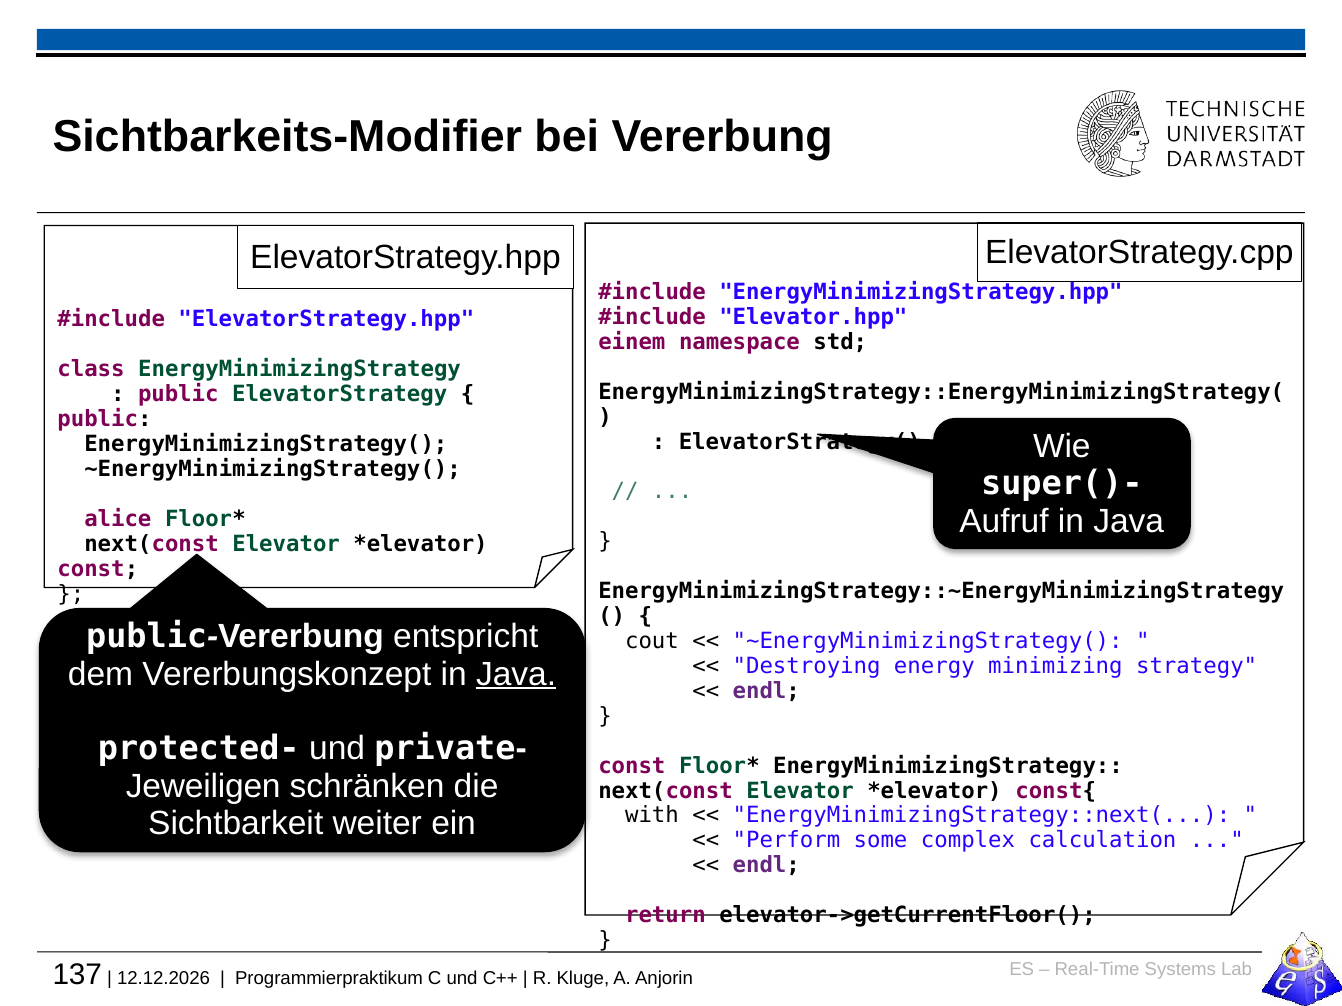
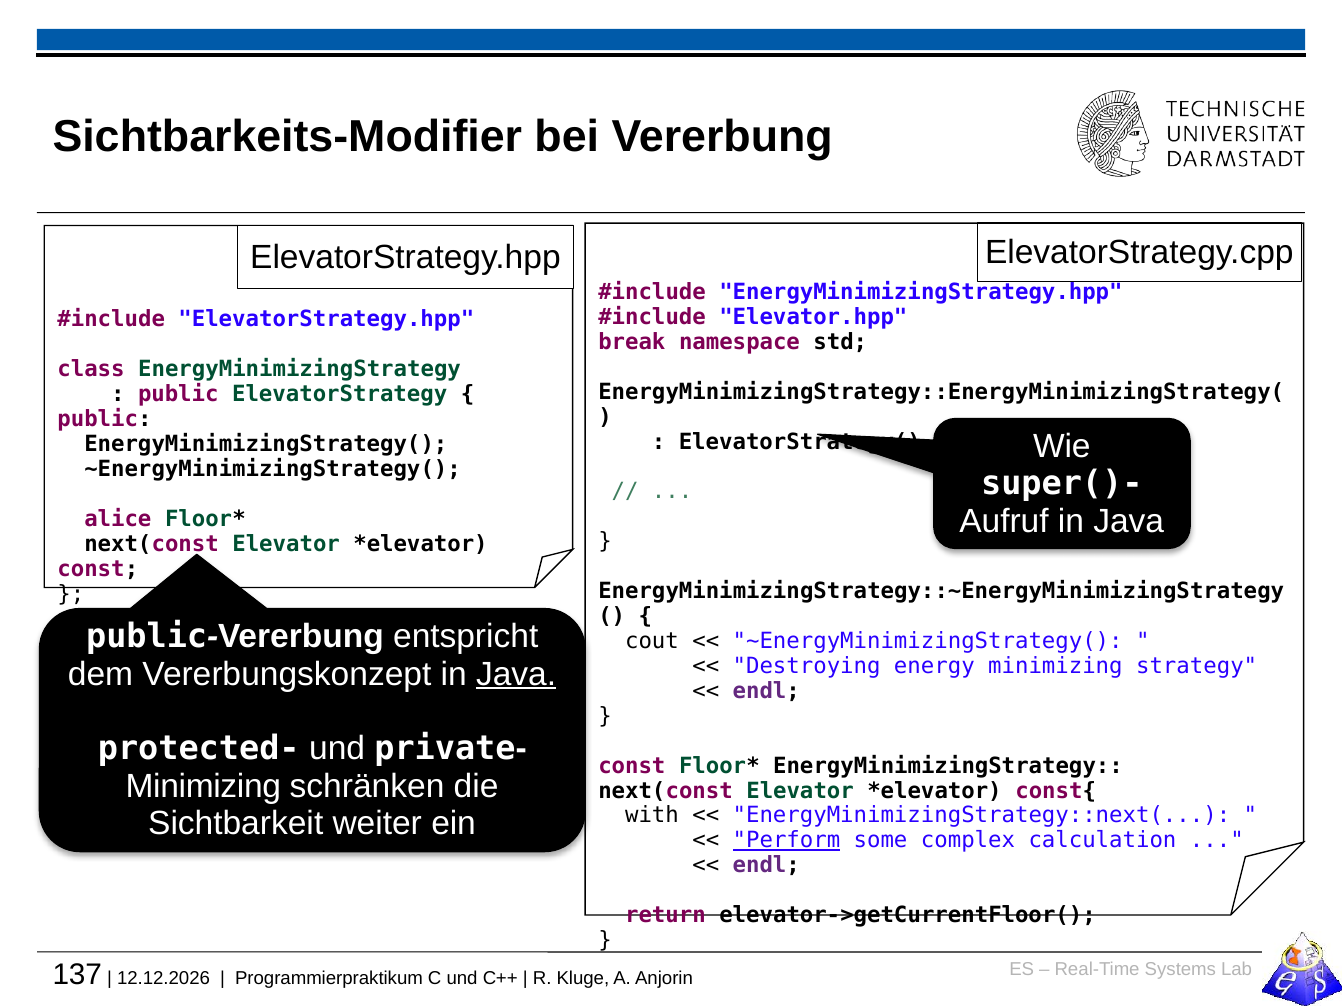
einem: einem -> break
Jeweiligen at (203, 787): Jeweiligen -> Minimizing
Perform underline: none -> present
